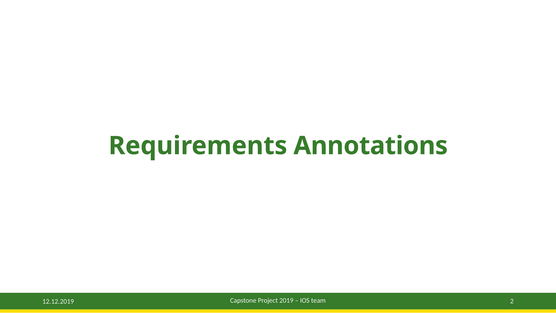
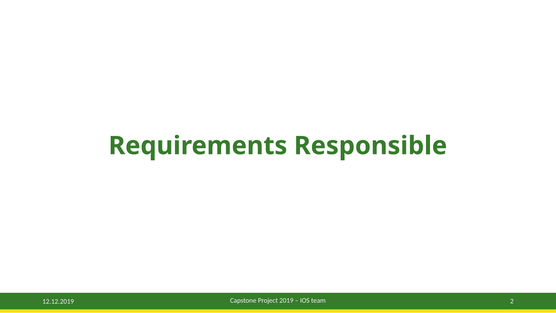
Annotations: Annotations -> Responsible
